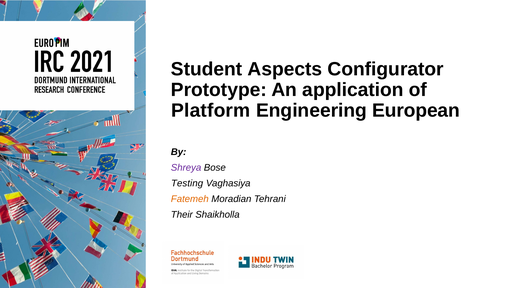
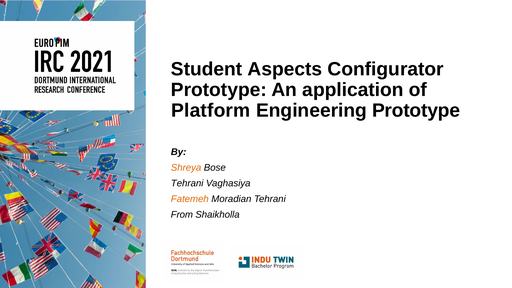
Engineering European: European -> Prototype
Shreya colour: purple -> orange
Testing at (187, 183): Testing -> Tehrani
Their: Their -> From
